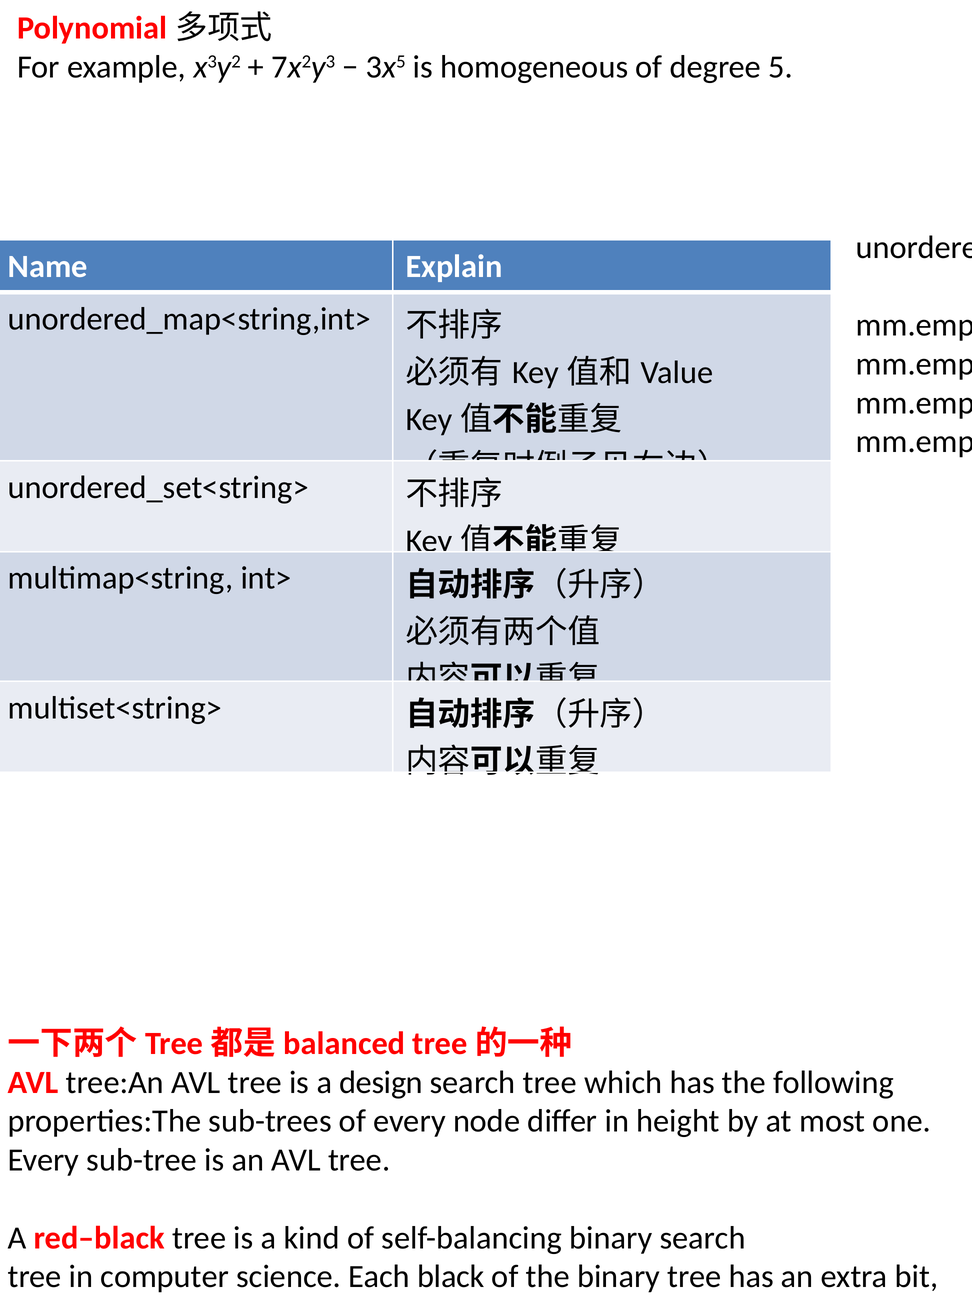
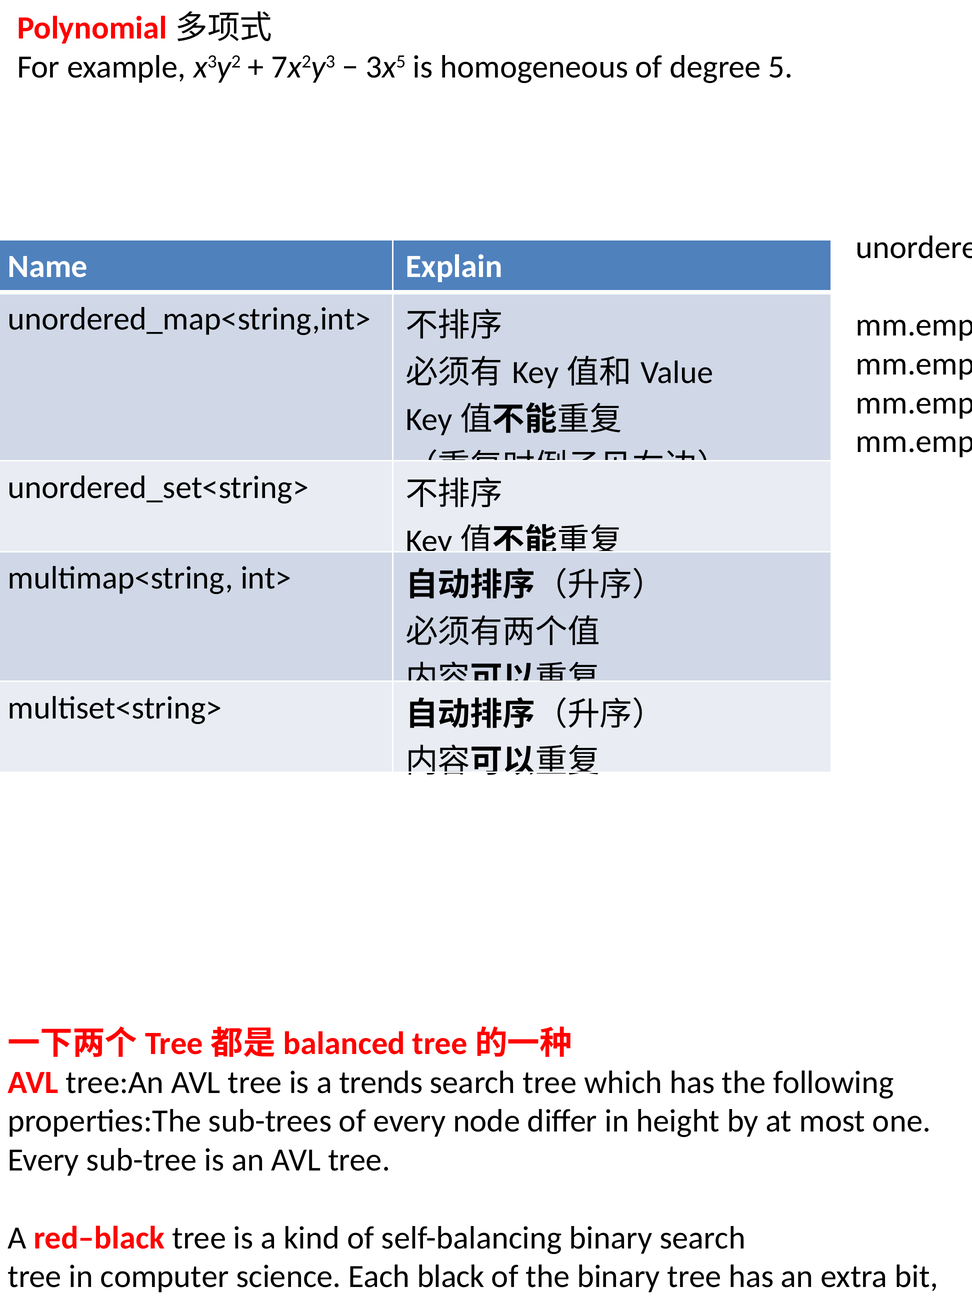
design: design -> trends
